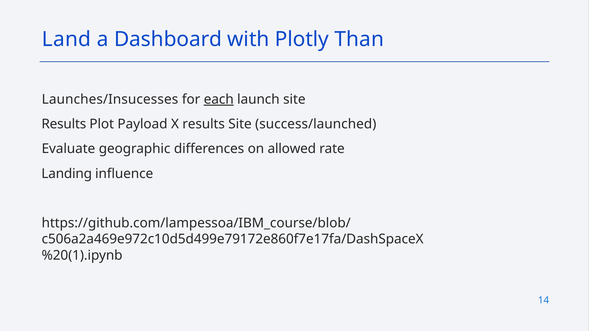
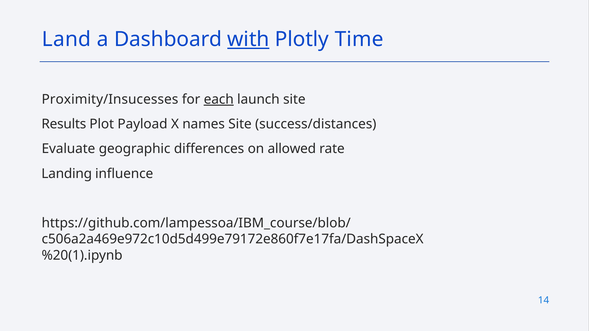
with underline: none -> present
Than: Than -> Time
Launches/Insucesses: Launches/Insucesses -> Proximity/Insucesses
X results: results -> names
success/launched: success/launched -> success/distances
